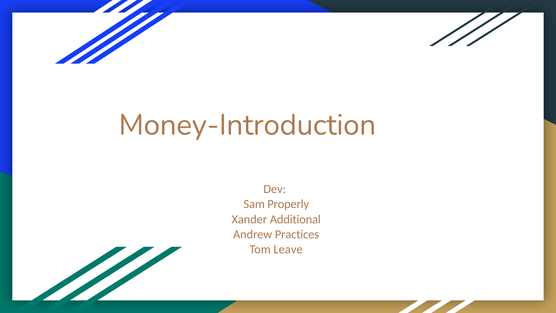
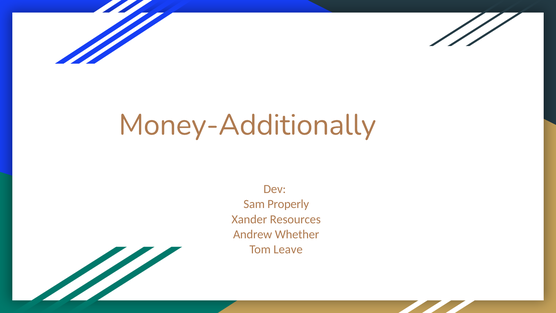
Money-Introduction: Money-Introduction -> Money-Additionally
Additional: Additional -> Resources
Practices: Practices -> Whether
